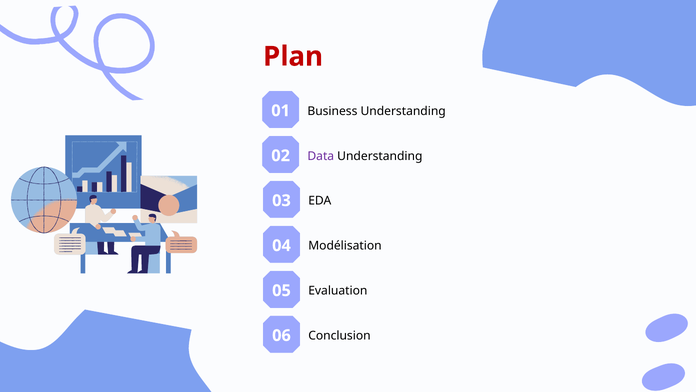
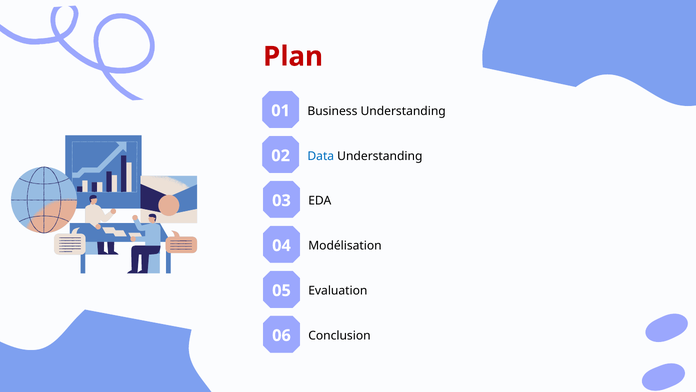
Data colour: purple -> blue
